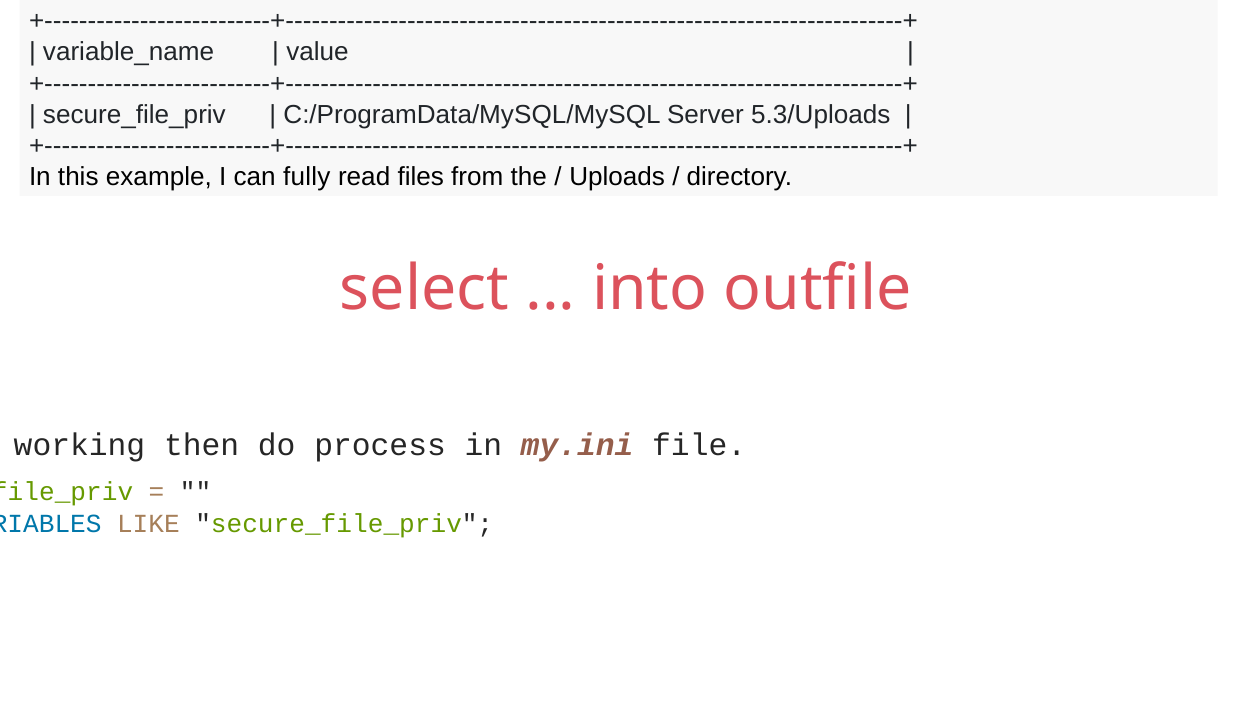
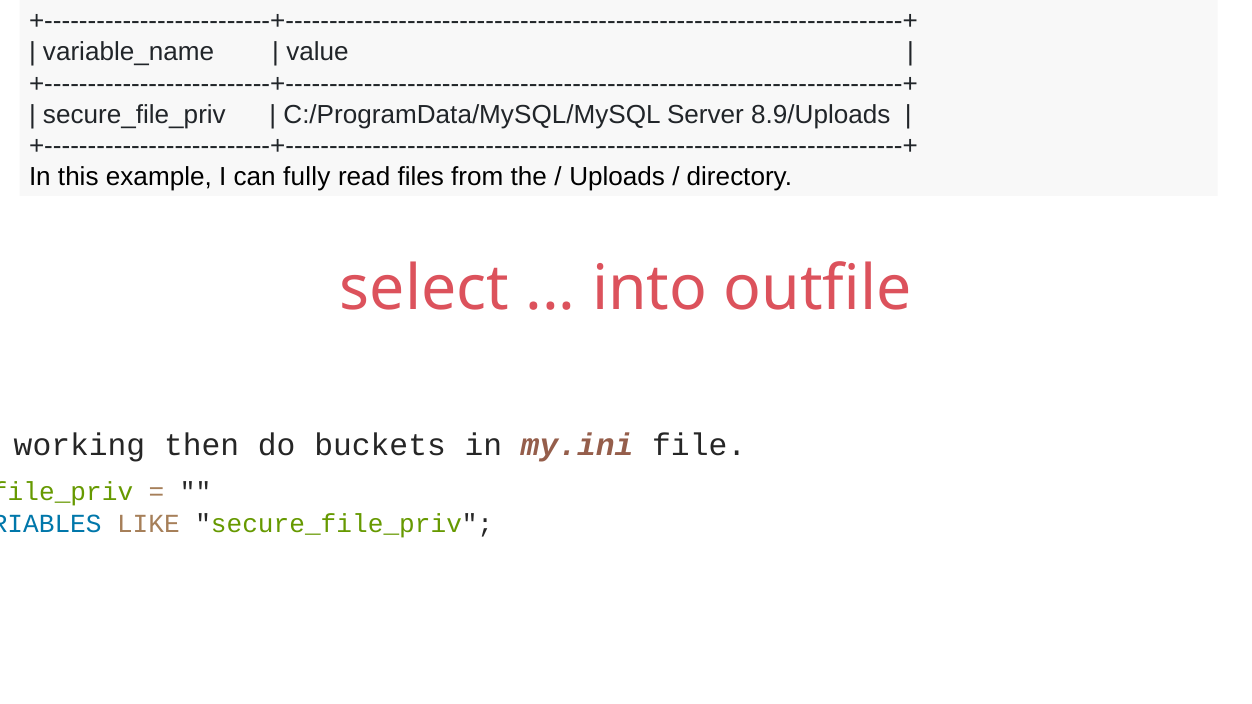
5.3/Uploads: 5.3/Uploads -> 8.9/Uploads
process: process -> buckets
